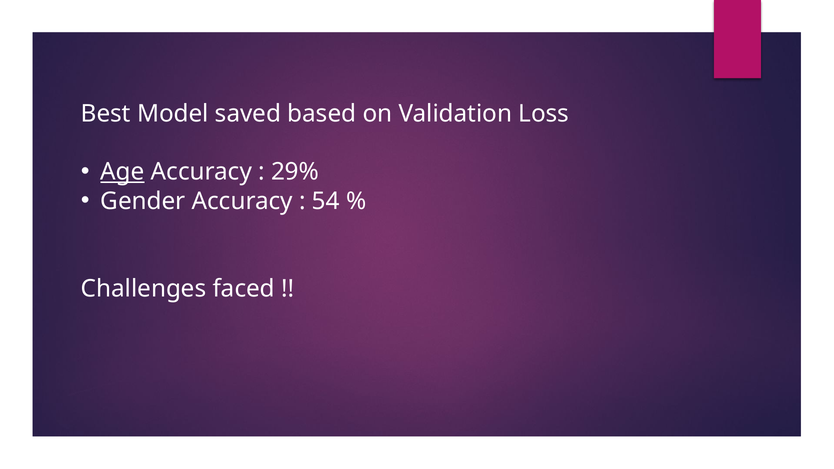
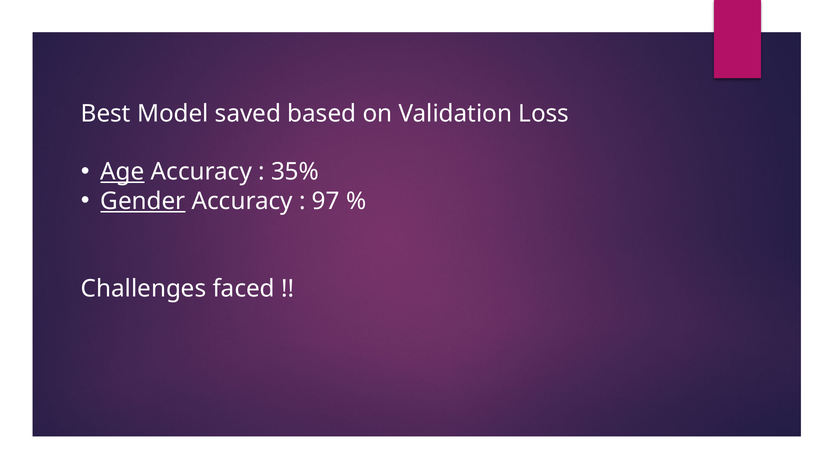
29%: 29% -> 35%
Gender underline: none -> present
54: 54 -> 97
